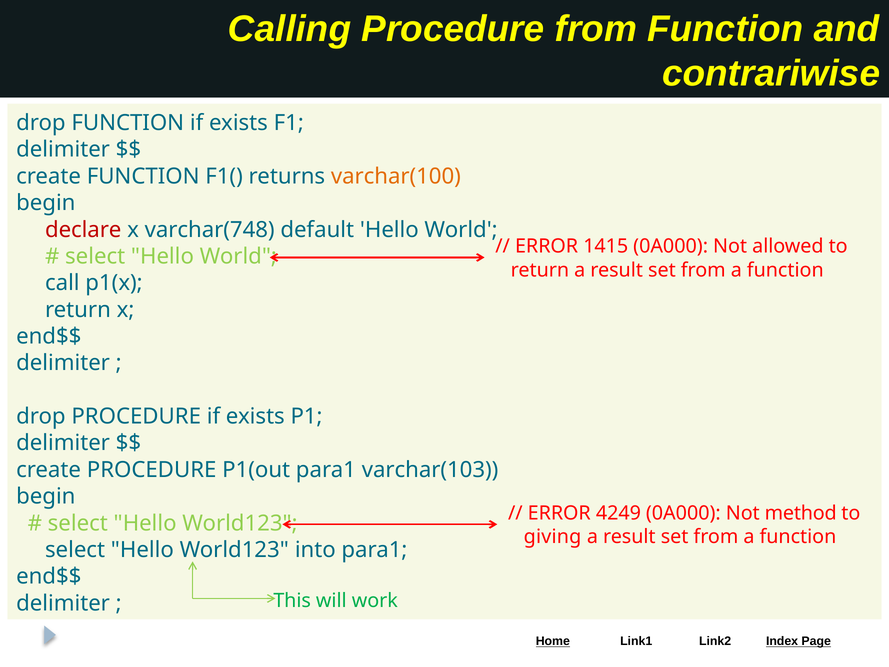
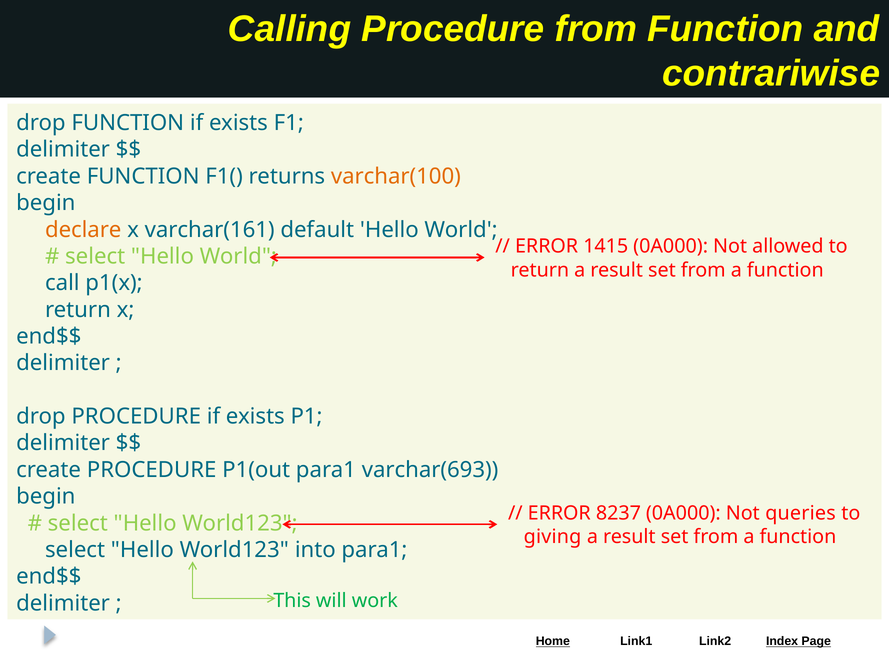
declare colour: red -> orange
varchar(748: varchar(748 -> varchar(161
varchar(103: varchar(103 -> varchar(693
4249: 4249 -> 8237
method: method -> queries
